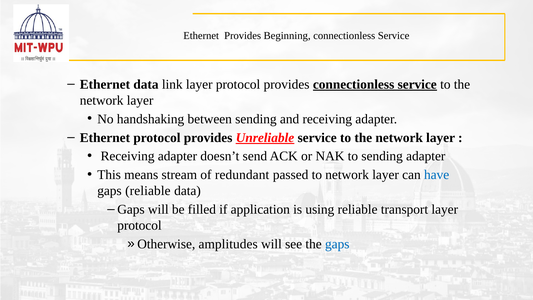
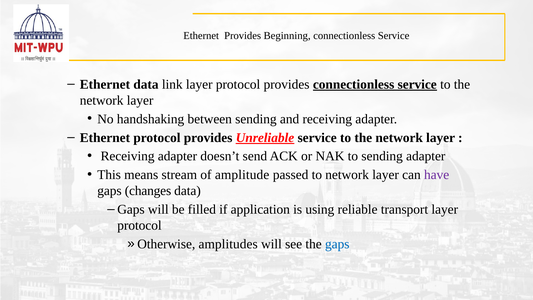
redundant: redundant -> amplitude
have colour: blue -> purple
gaps reliable: reliable -> changes
